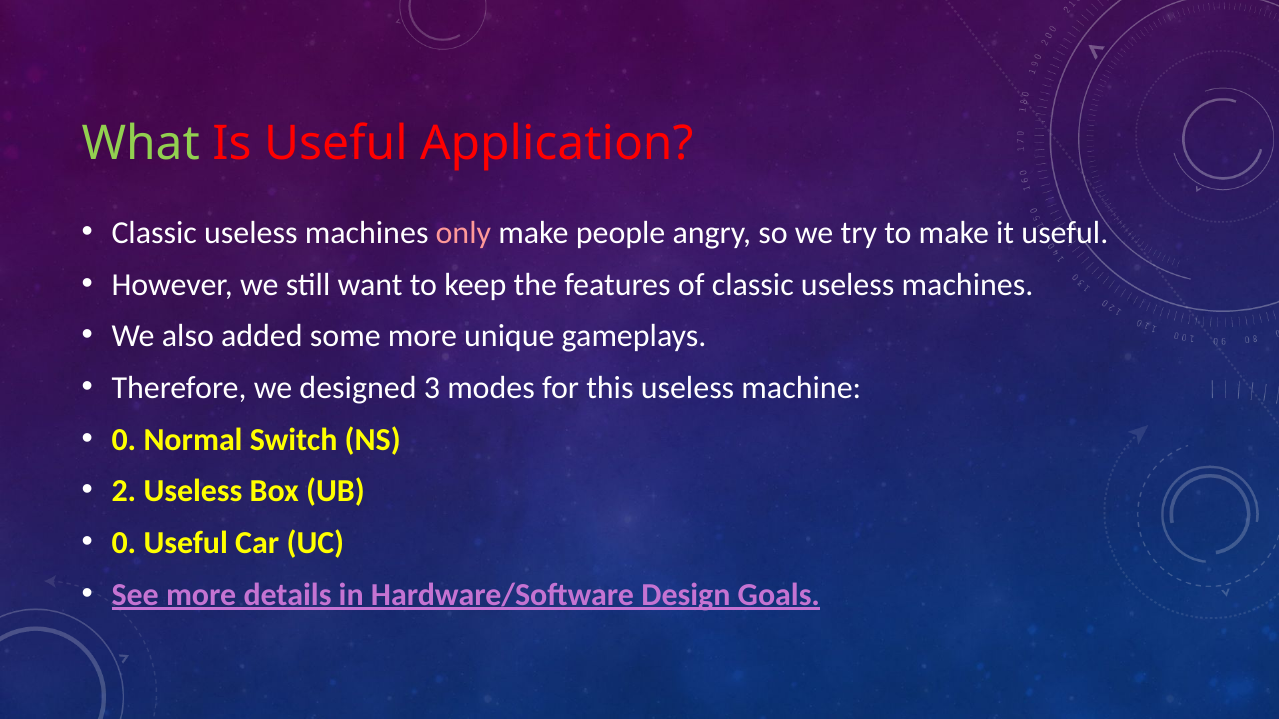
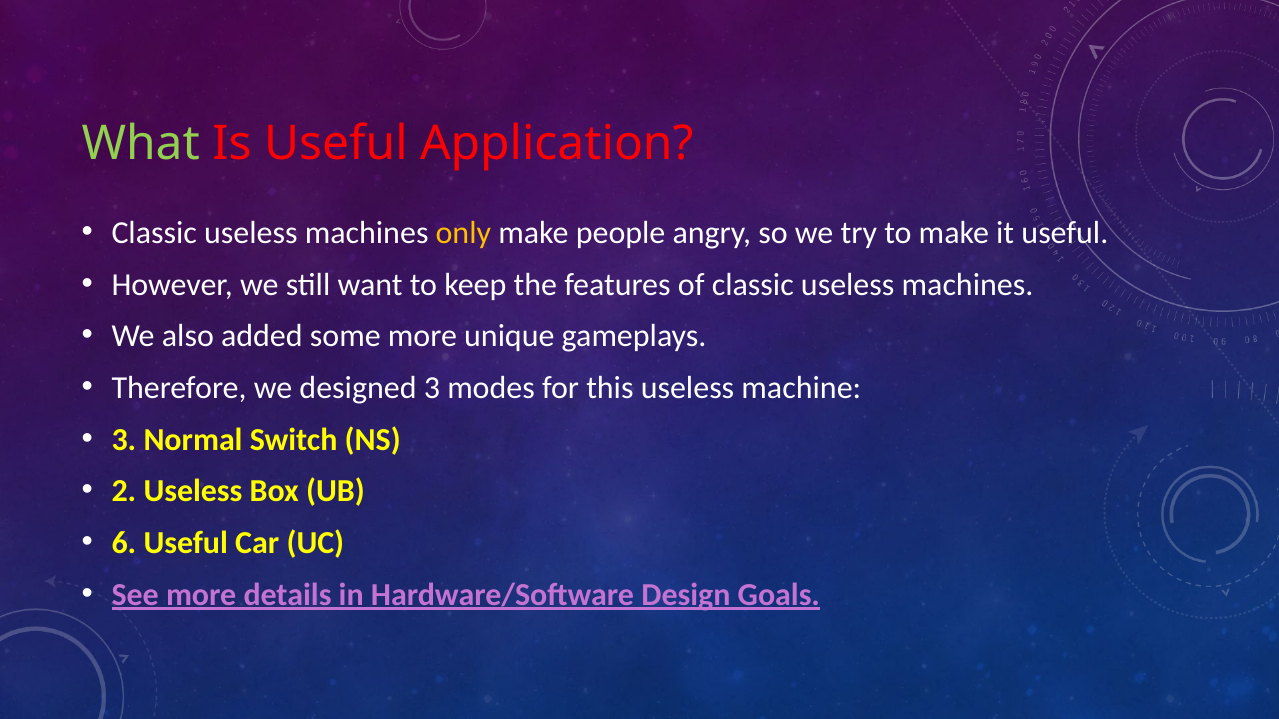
only colour: pink -> yellow
0 at (124, 440): 0 -> 3
0 at (124, 543): 0 -> 6
